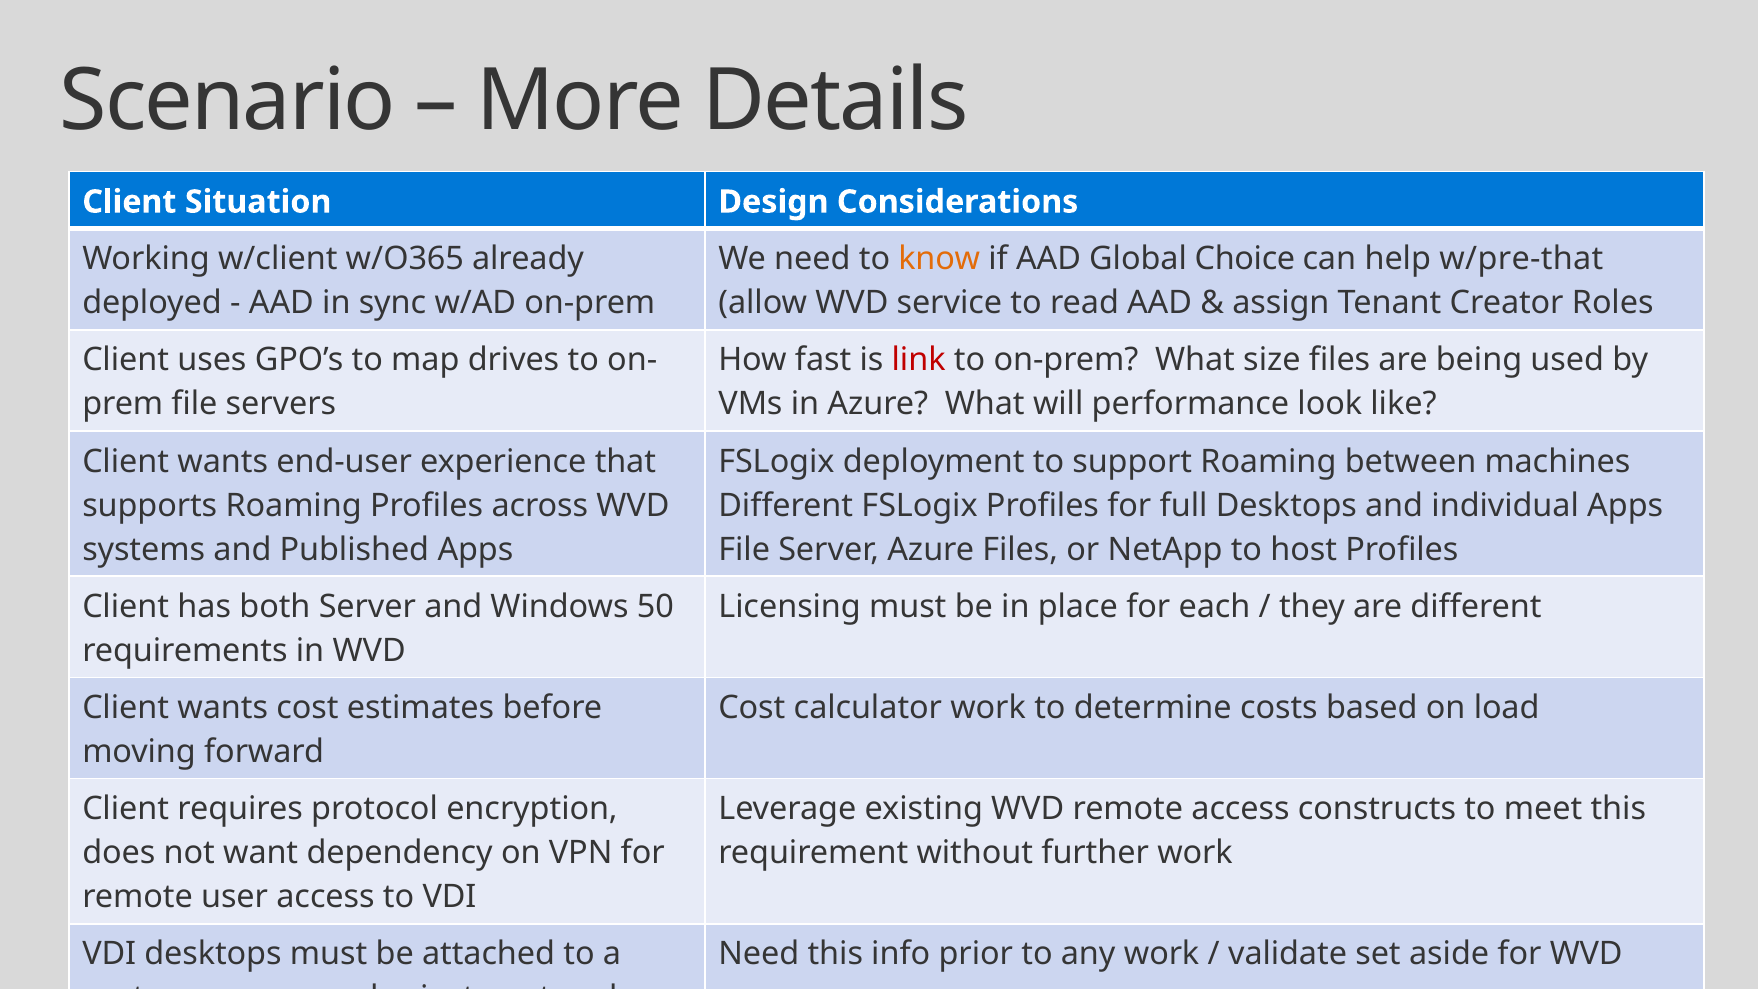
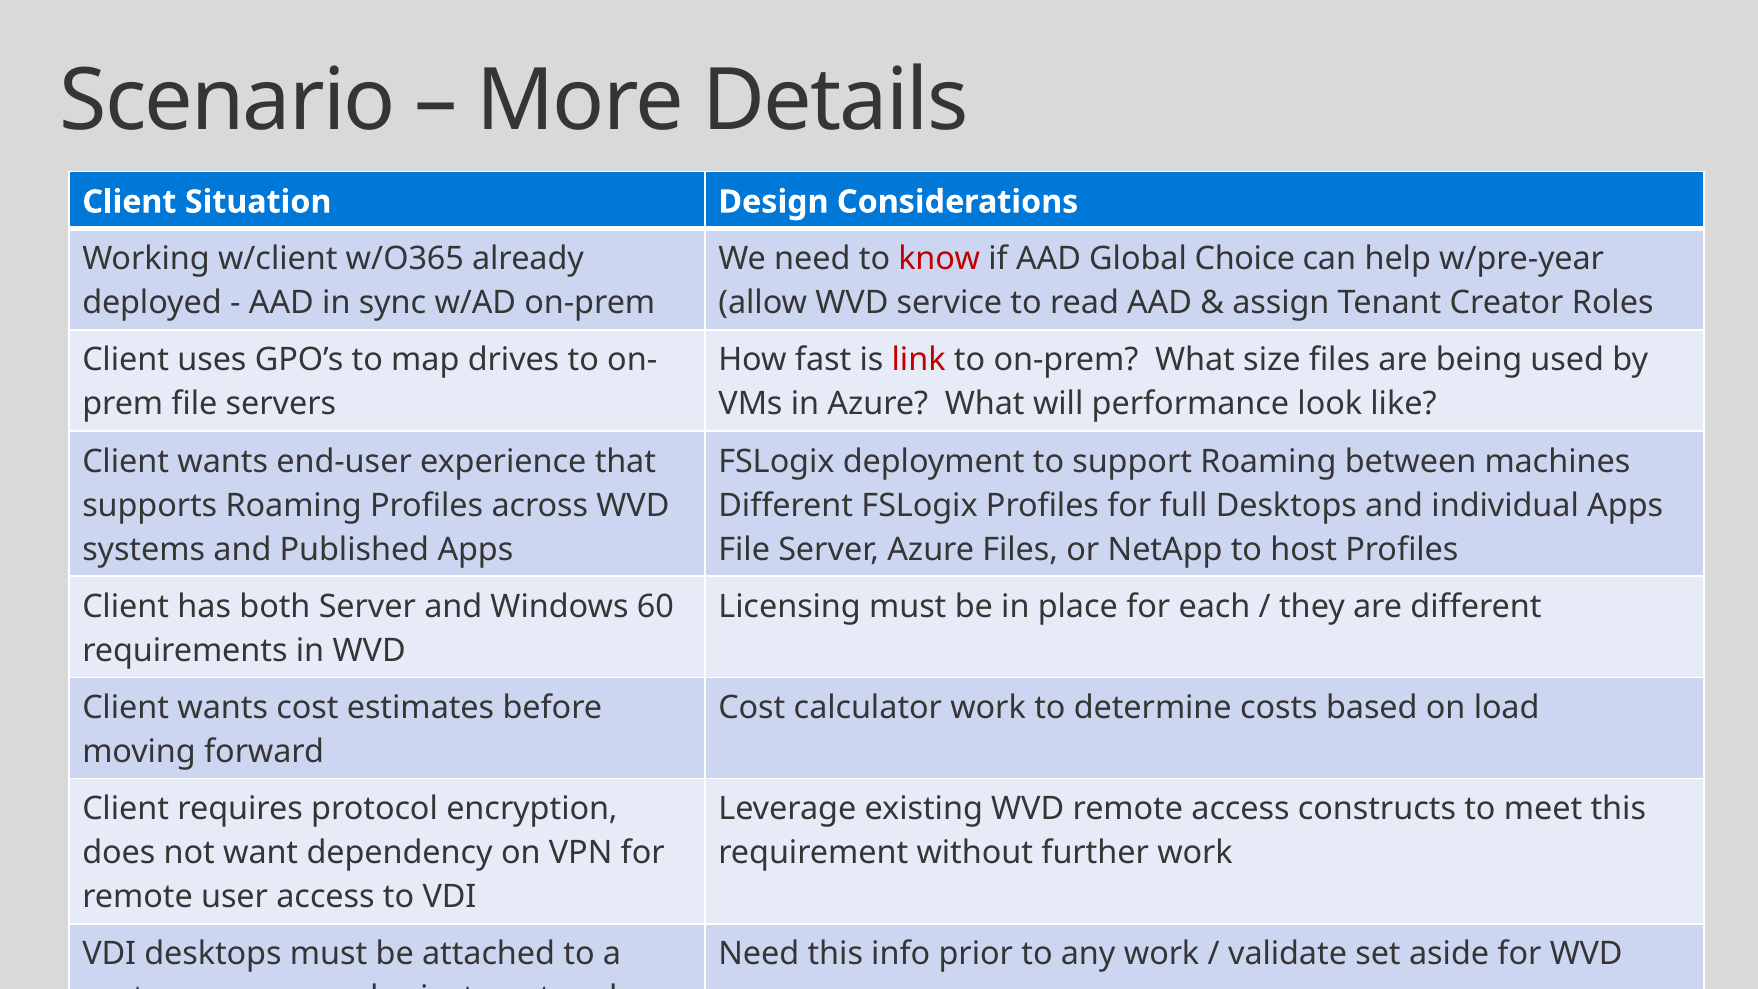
know colour: orange -> red
w/pre-that: w/pre-that -> w/pre-year
50: 50 -> 60
